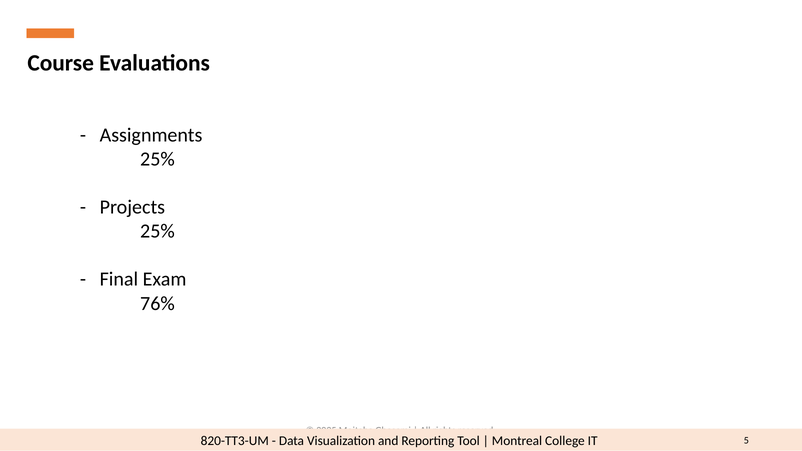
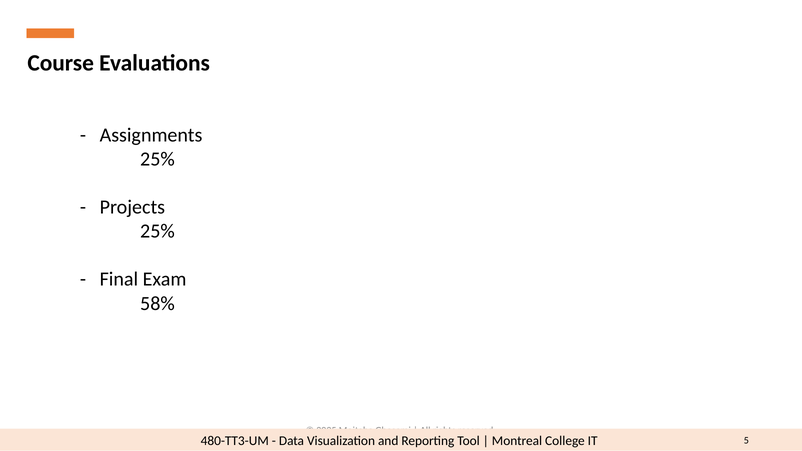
76%: 76% -> 58%
820-TT3-UM: 820-TT3-UM -> 480-TT3-UM
